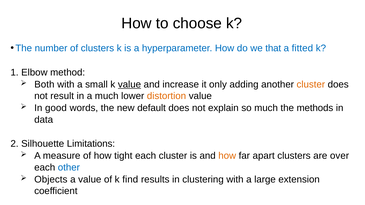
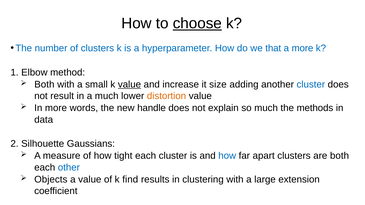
choose underline: none -> present
a fitted: fitted -> more
only: only -> size
cluster at (311, 85) colour: orange -> blue
In good: good -> more
default: default -> handle
Limitations: Limitations -> Gaussians
how at (227, 156) colour: orange -> blue
are over: over -> both
